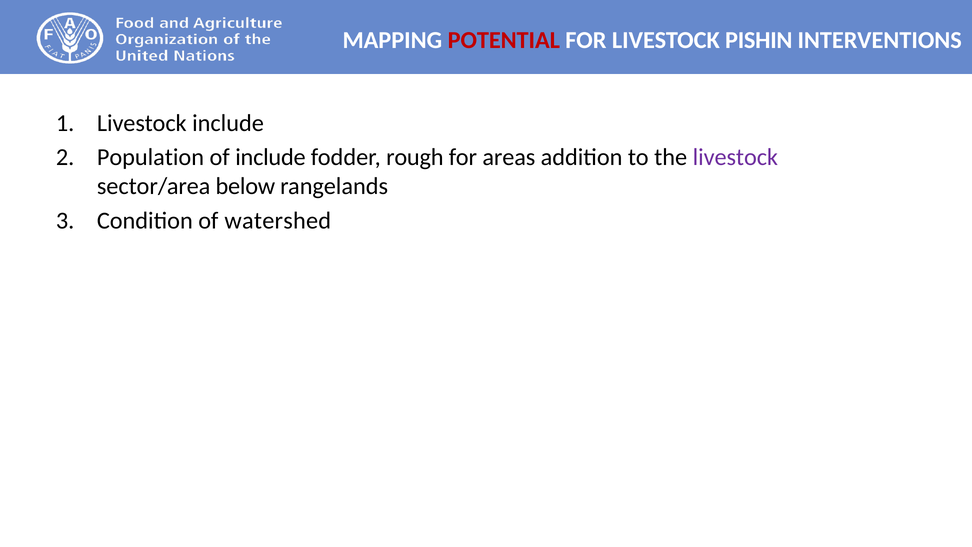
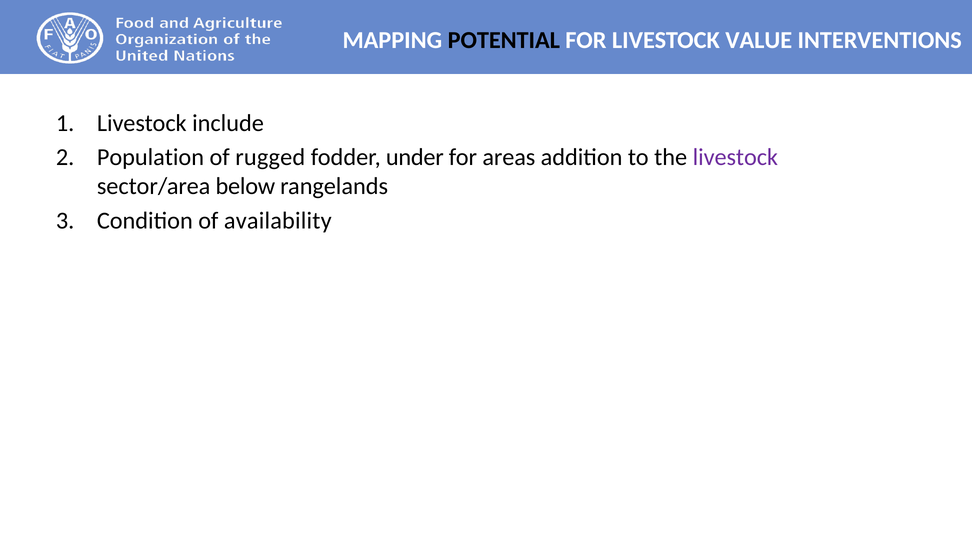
POTENTIAL colour: red -> black
PISHIN: PISHIN -> VALUE
of include: include -> rugged
rough: rough -> under
watershed: watershed -> availability
